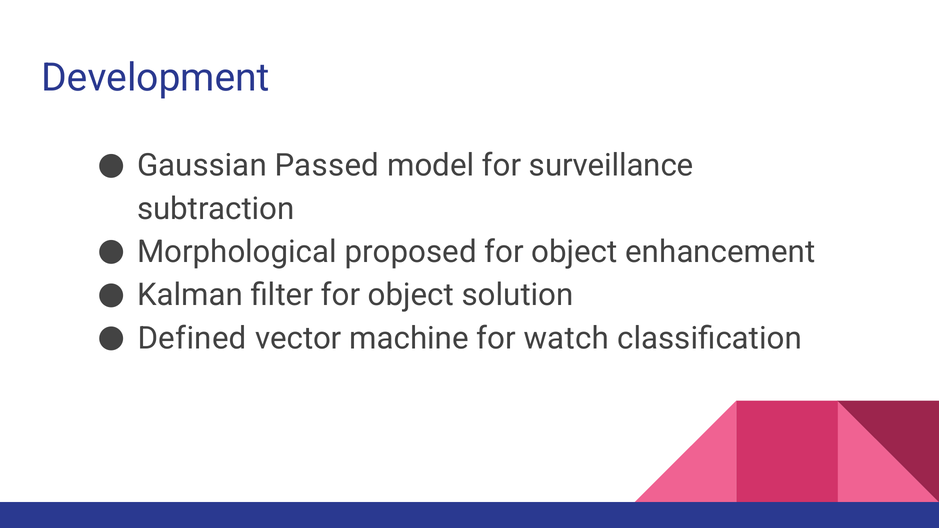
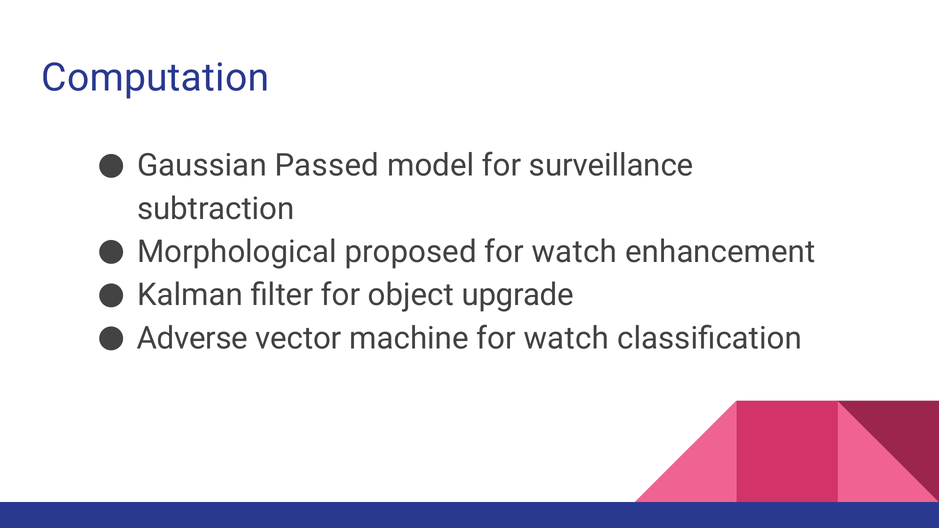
Development: Development -> Computation
object at (575, 252): object -> watch
solution: solution -> upgrade
Defined: Defined -> Adverse
